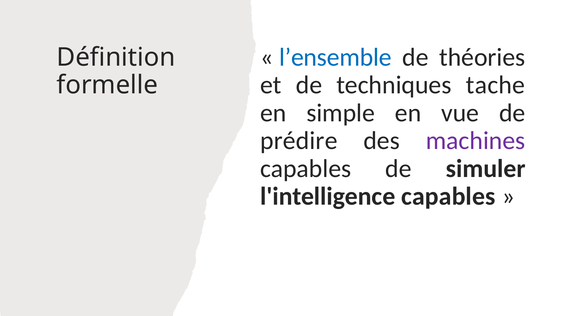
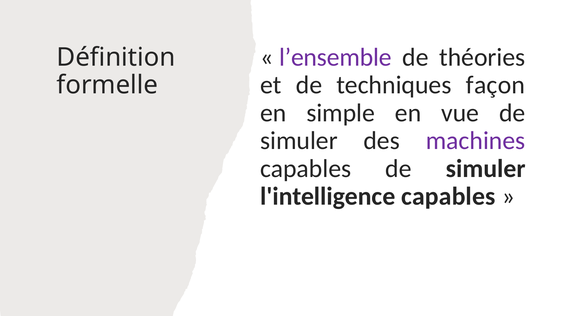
l’ensemble colour: blue -> purple
tache: tache -> façon
prédire at (299, 141): prédire -> simuler
